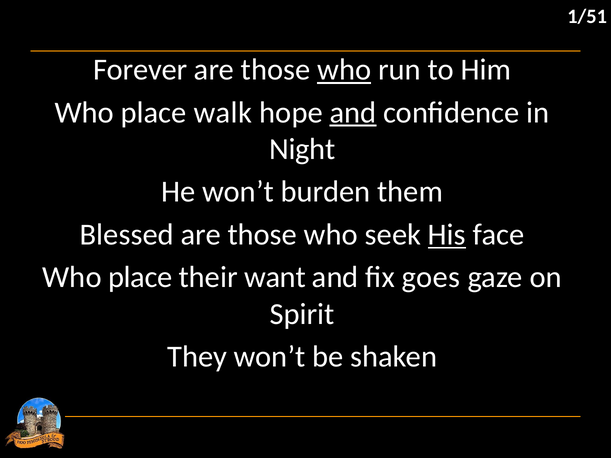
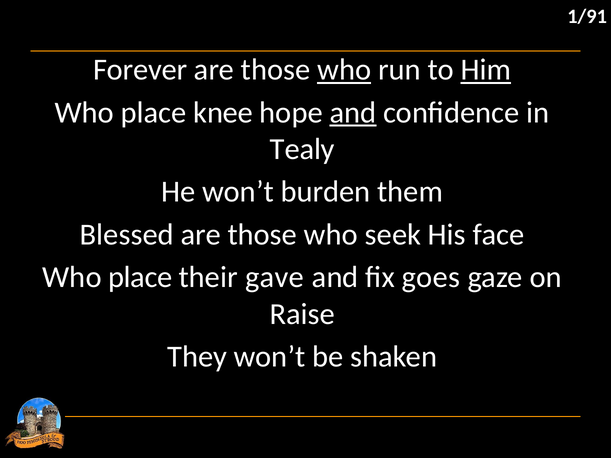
1/51: 1/51 -> 1/91
Him underline: none -> present
walk: walk -> knee
Night: Night -> Tealy
His underline: present -> none
want: want -> gave
Spirit: Spirit -> Raise
